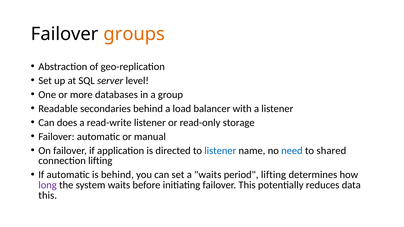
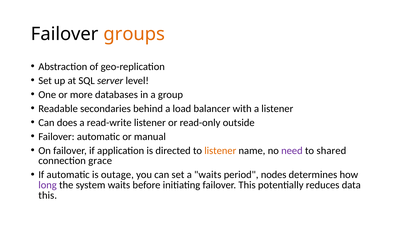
storage: storage -> outside
listener at (220, 151) colour: blue -> orange
need colour: blue -> purple
connection lifting: lifting -> grace
is behind: behind -> outage
period lifting: lifting -> nodes
